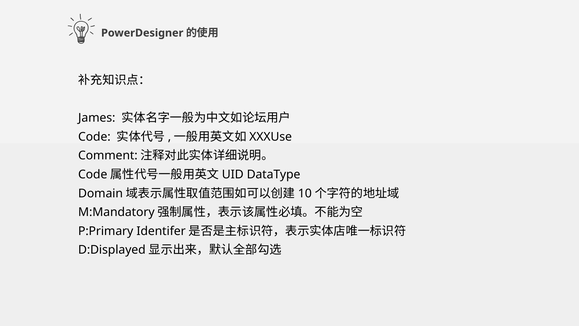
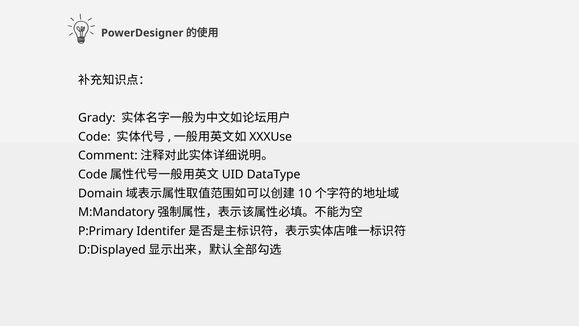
James: James -> Grady
